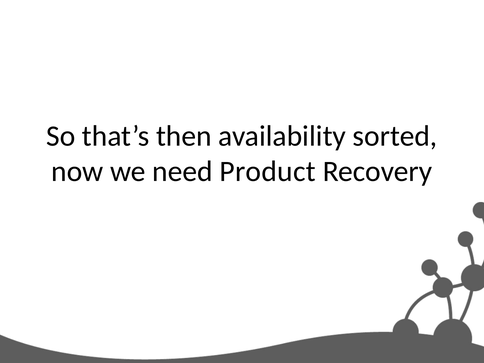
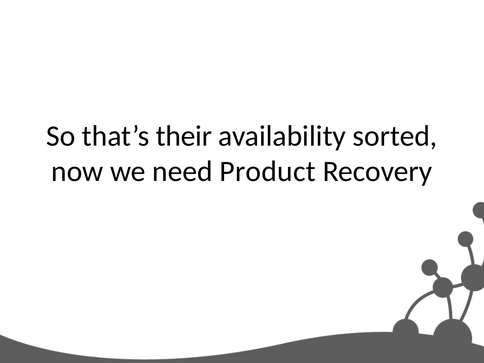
then: then -> their
